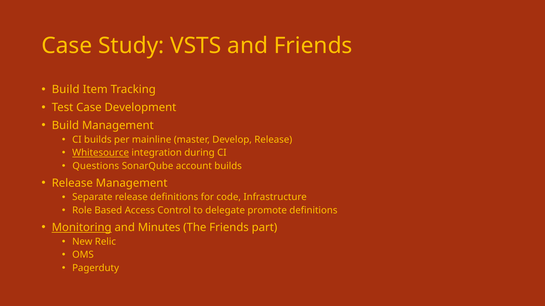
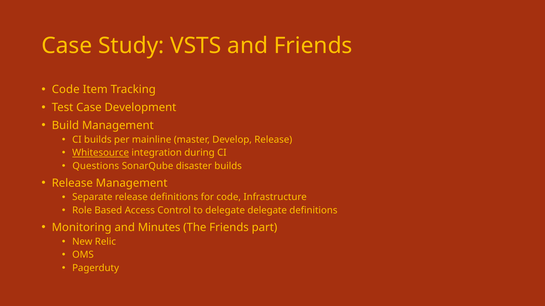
Build at (66, 90): Build -> Code
account: account -> disaster
delegate promote: promote -> delegate
Monitoring underline: present -> none
